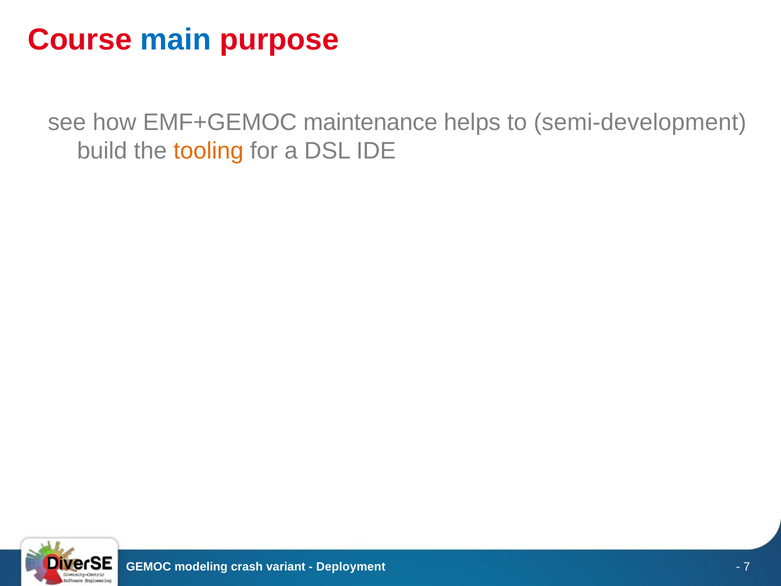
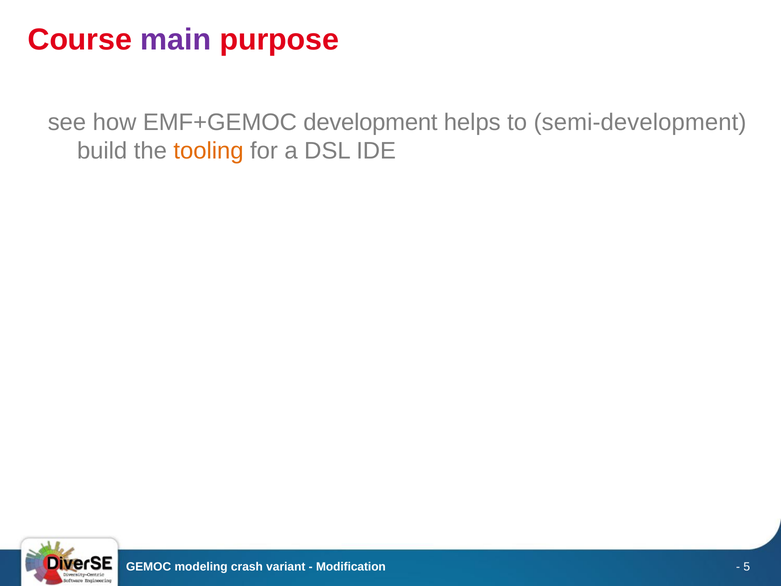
main colour: blue -> purple
maintenance: maintenance -> development
Deployment: Deployment -> Modification
7: 7 -> 5
